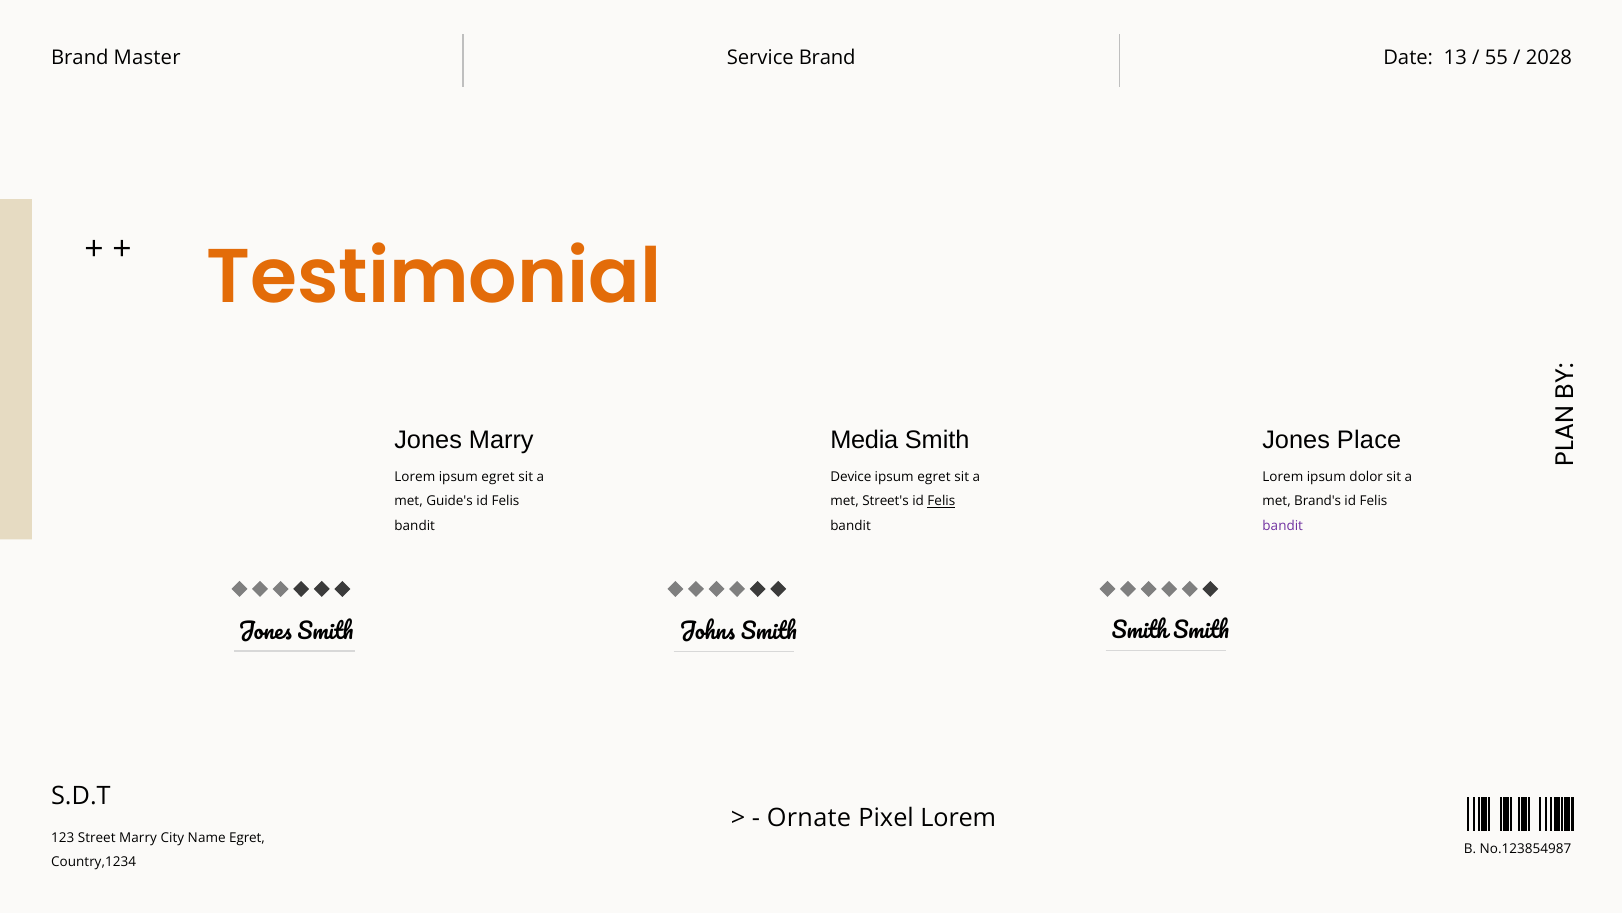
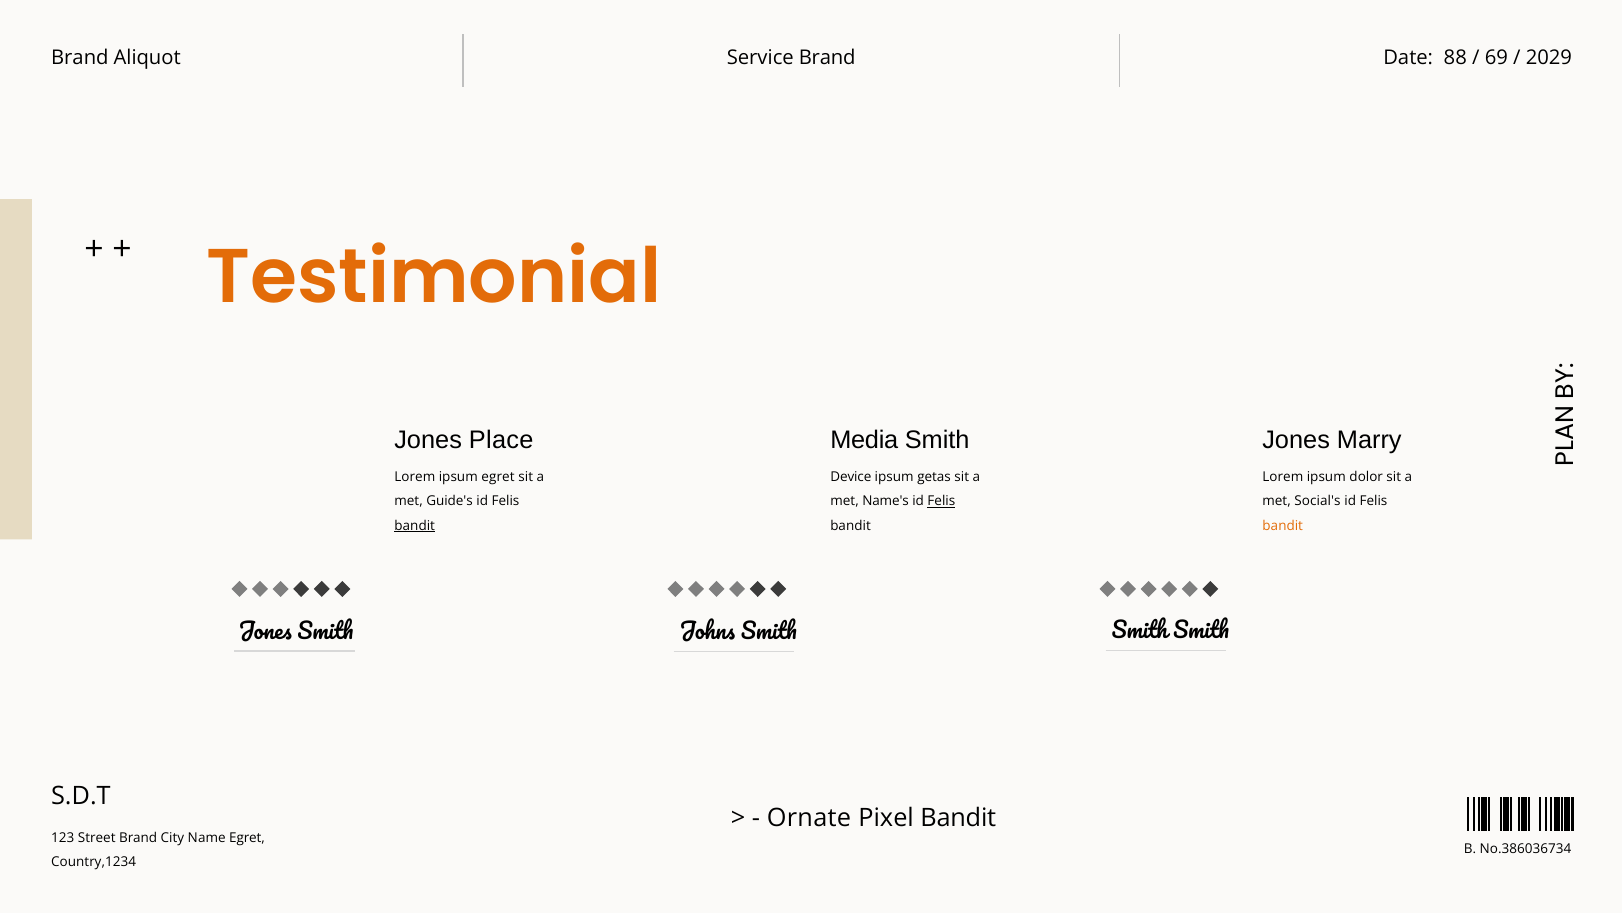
Master: Master -> Aliquot
13: 13 -> 88
55: 55 -> 69
2028: 2028 -> 2029
Jones Marry: Marry -> Place
Place: Place -> Marry
egret at (934, 477): egret -> getas
Street's: Street's -> Name's
Brand's: Brand's -> Social's
bandit at (415, 525) underline: none -> present
bandit at (1283, 525) colour: purple -> orange
Pixel Lorem: Lorem -> Bandit
Street Marry: Marry -> Brand
No.123854987: No.123854987 -> No.386036734
